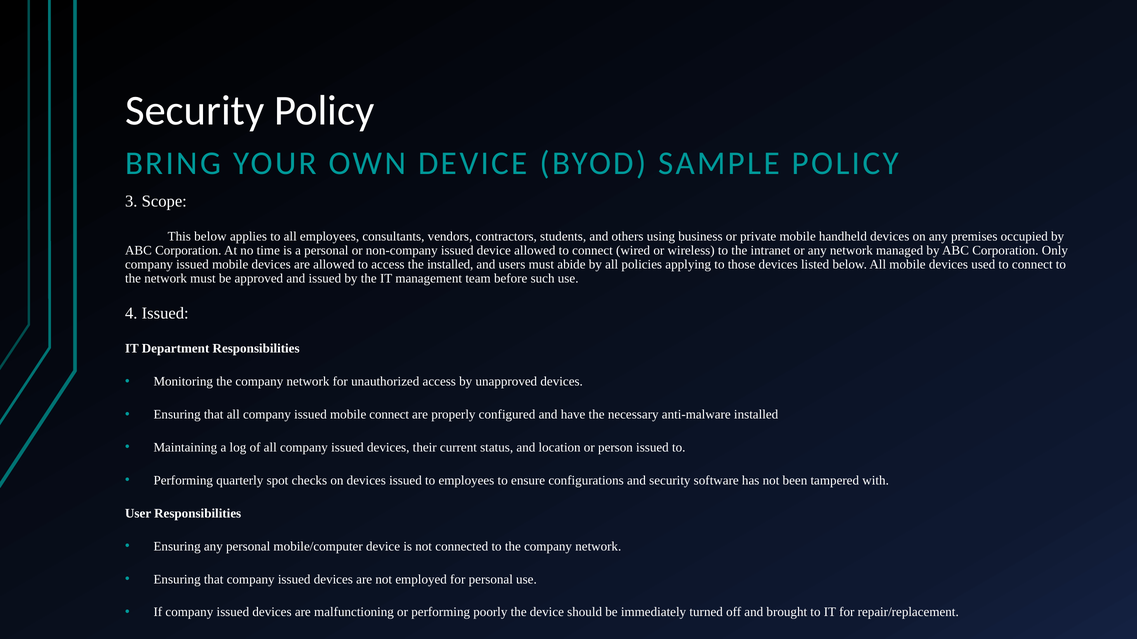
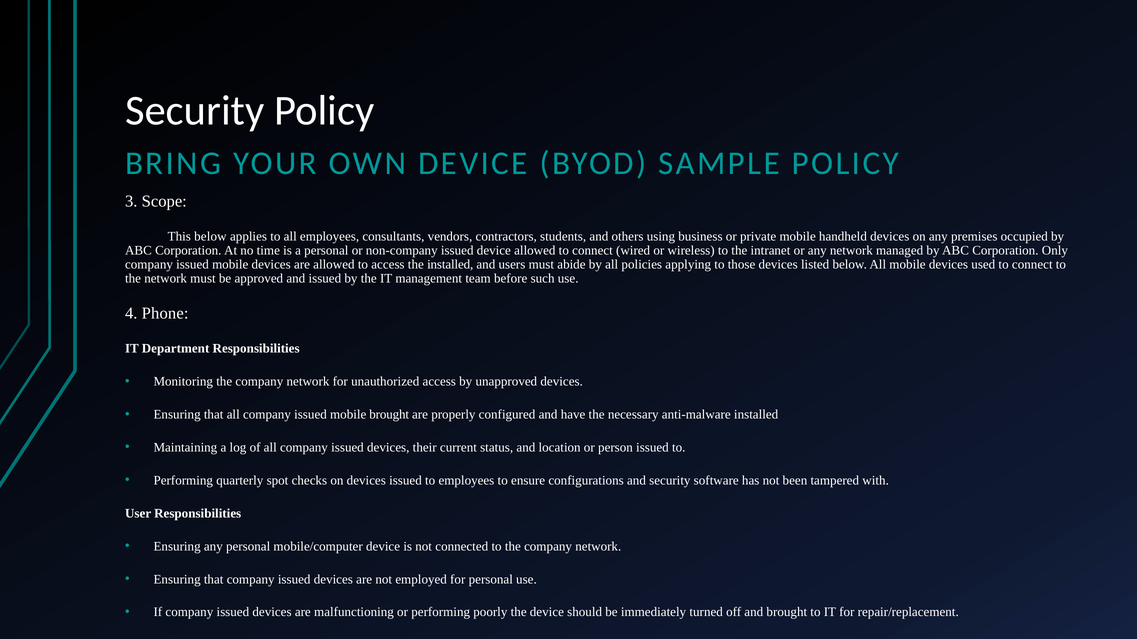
4 Issued: Issued -> Phone
mobile connect: connect -> brought
